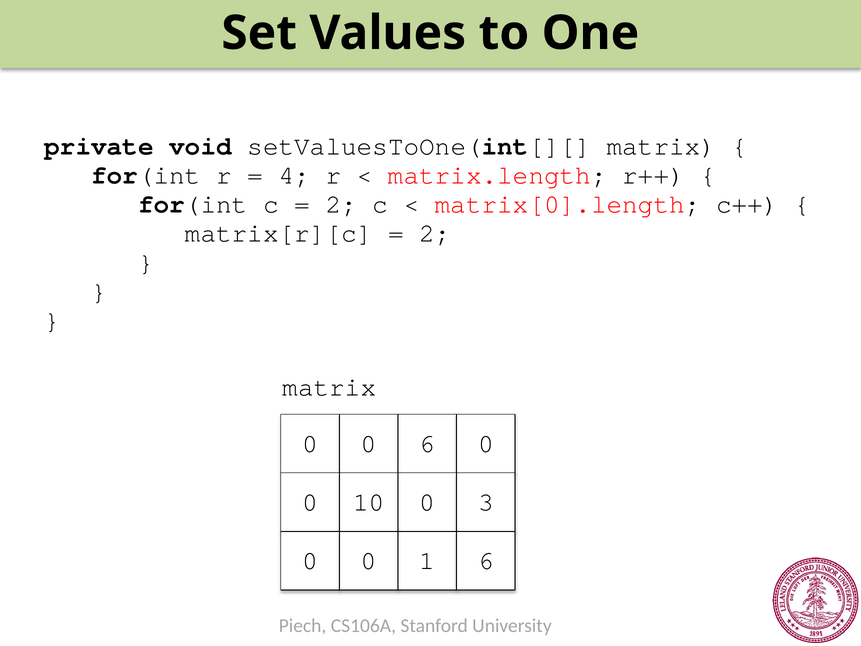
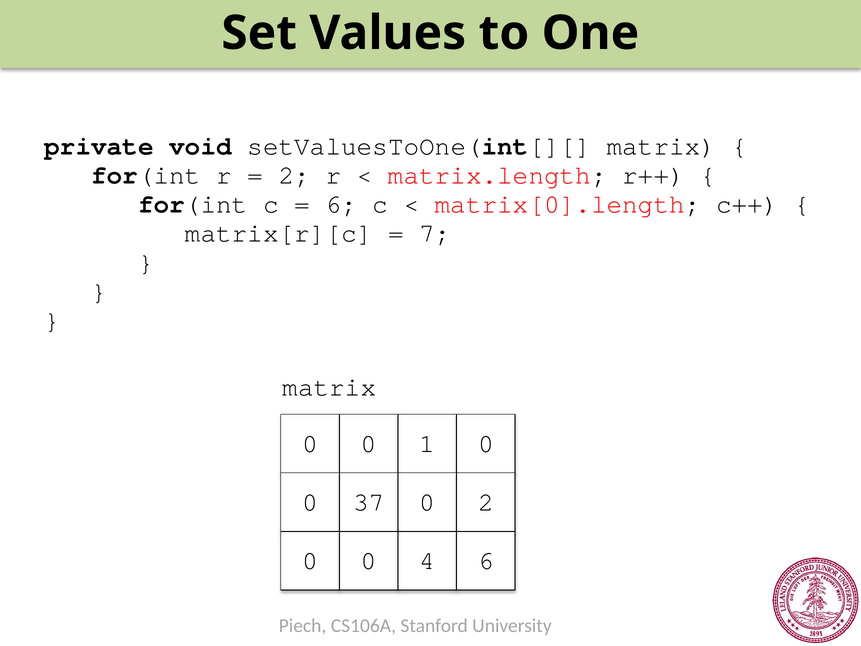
4 at (294, 175): 4 -> 2
2 at (341, 204): 2 -> 6
2 at (435, 233): 2 -> 7
0 6: 6 -> 1
10: 10 -> 37
0 3: 3 -> 2
1: 1 -> 4
